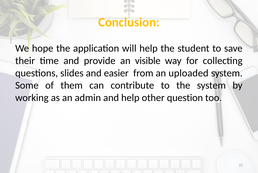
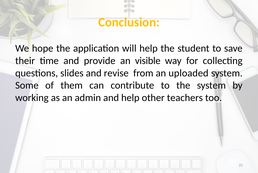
easier: easier -> revise
question: question -> teachers
